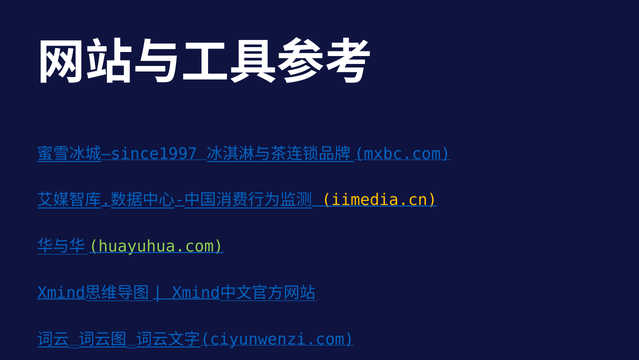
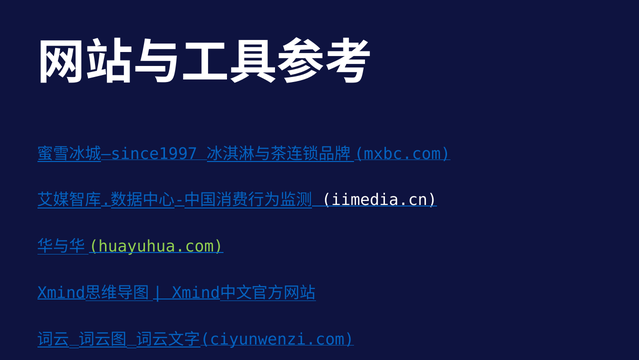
iimedia.cn colour: yellow -> white
